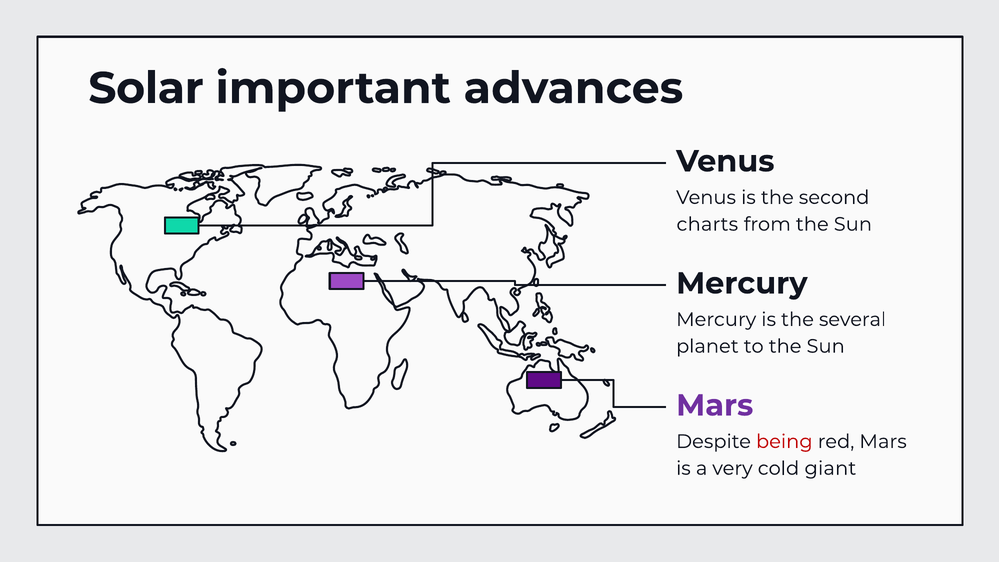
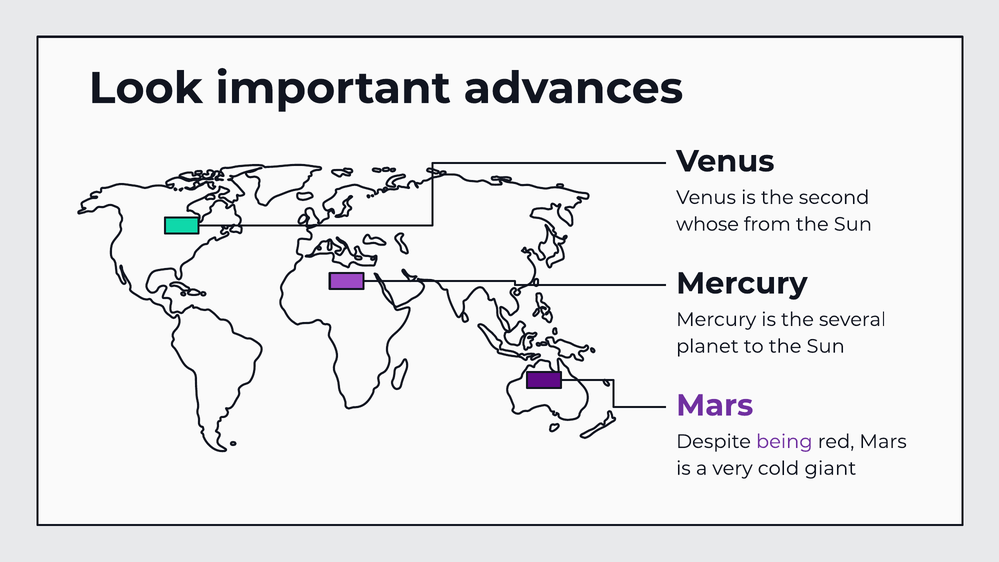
Solar: Solar -> Look
charts: charts -> whose
being colour: red -> purple
